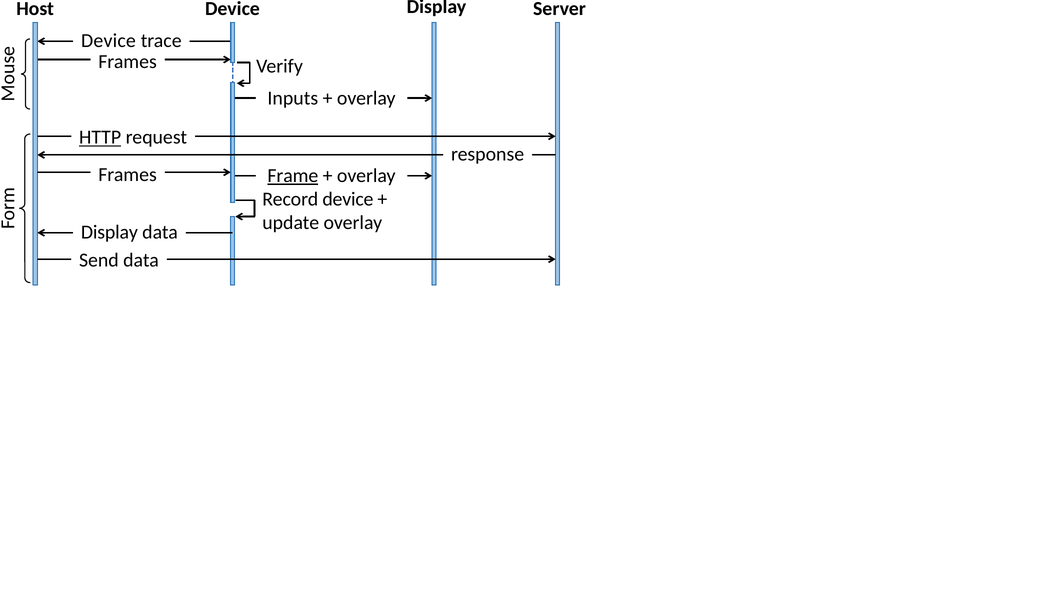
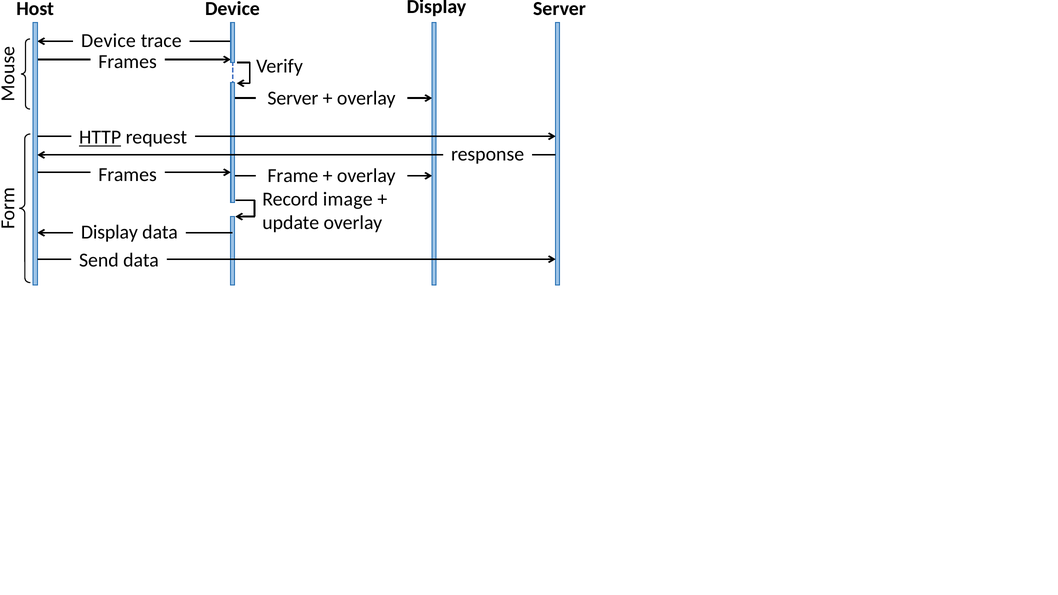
Inputs at (293, 98): Inputs -> Server
Frame underline: present -> none
Record device: device -> image
